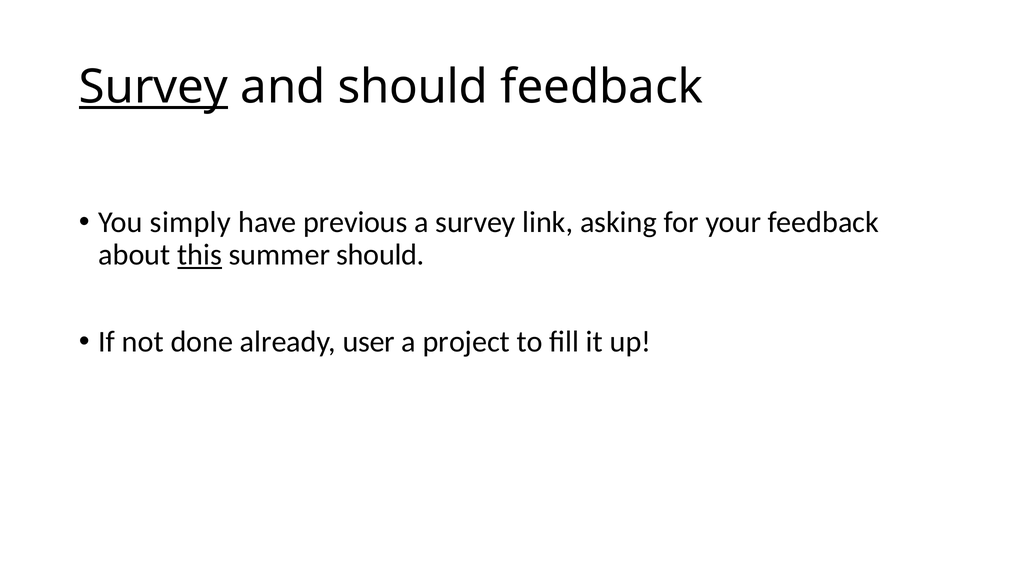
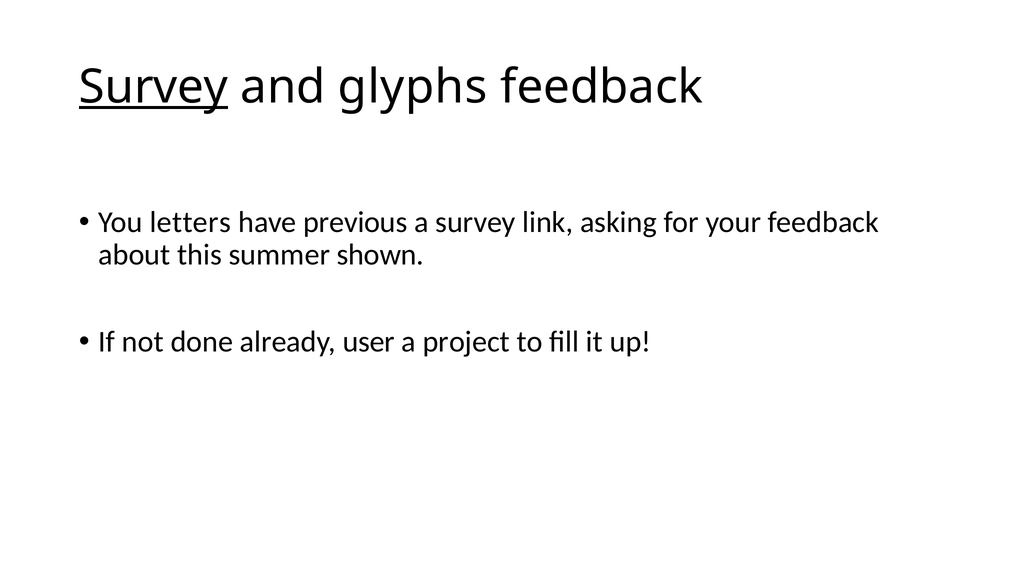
and should: should -> glyphs
simply: simply -> letters
this underline: present -> none
summer should: should -> shown
